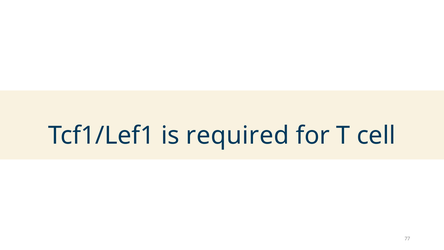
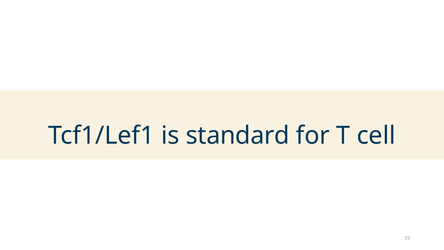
required: required -> standard
